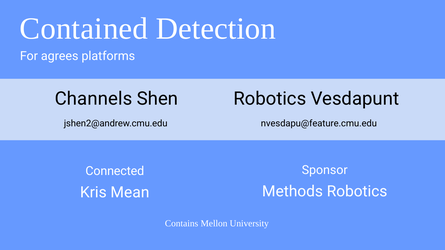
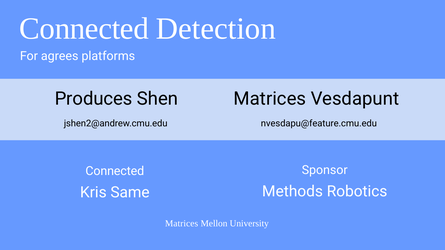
Contained at (84, 29): Contained -> Connected
Channels: Channels -> Produces
Shen Robotics: Robotics -> Matrices
Mean: Mean -> Same
Contains at (182, 224): Contains -> Matrices
